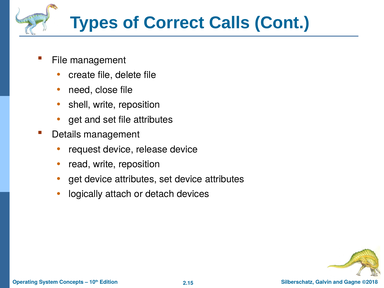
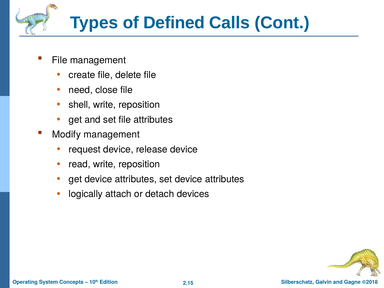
Correct: Correct -> Defined
Details: Details -> Modify
